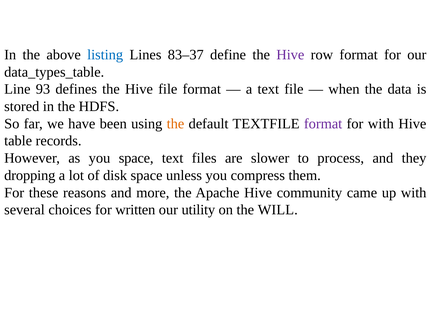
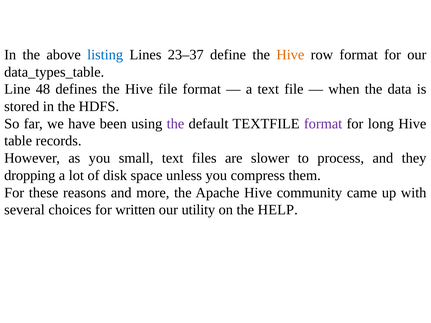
83–37: 83–37 -> 23–37
Hive at (290, 55) colour: purple -> orange
93: 93 -> 48
the at (175, 124) colour: orange -> purple
for with: with -> long
you space: space -> small
WILL: WILL -> HELP
